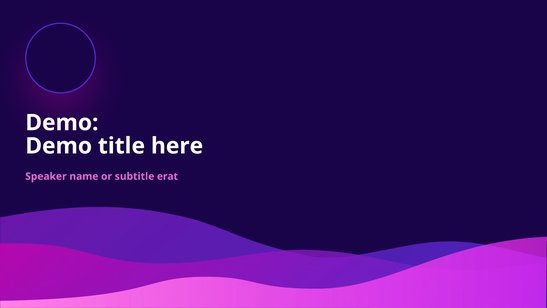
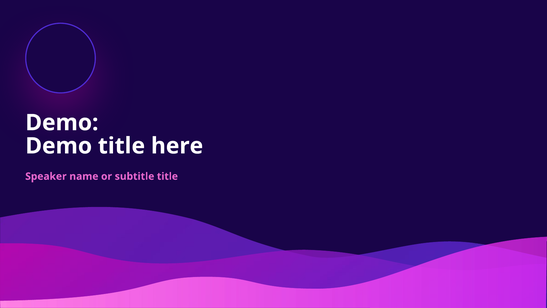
subtitle erat: erat -> title
